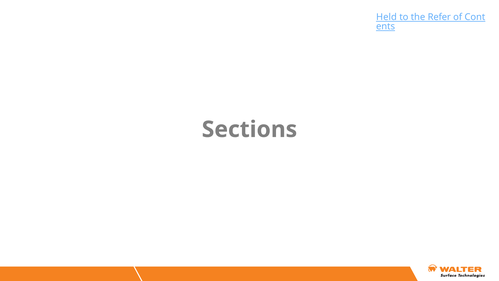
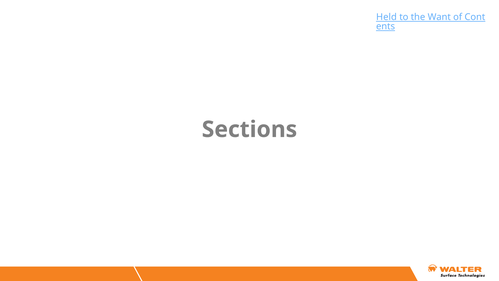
Refer: Refer -> Want
